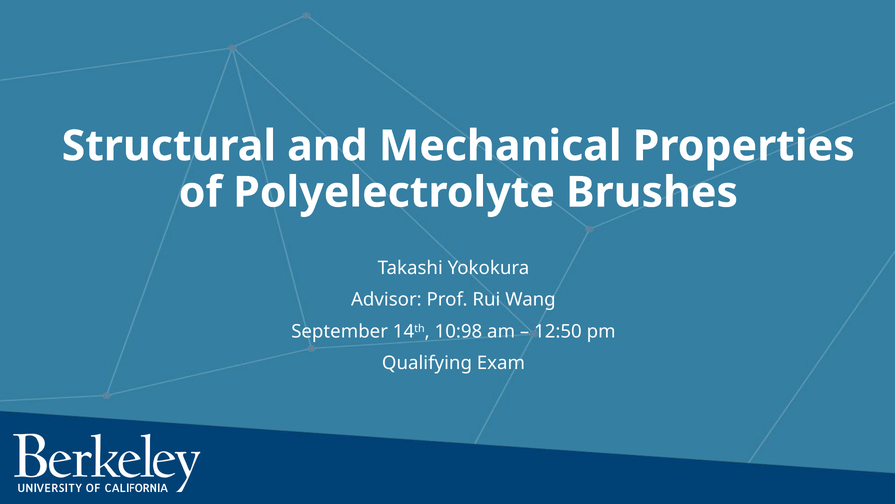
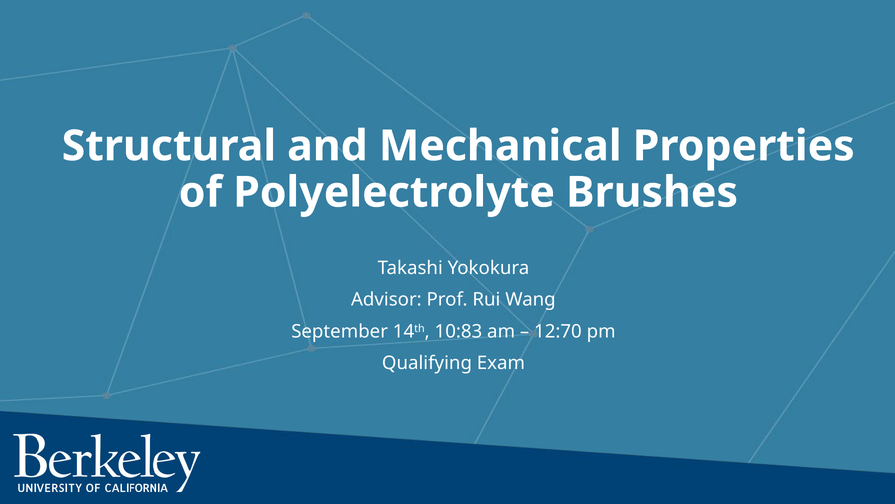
10:98: 10:98 -> 10:83
12:50: 12:50 -> 12:70
